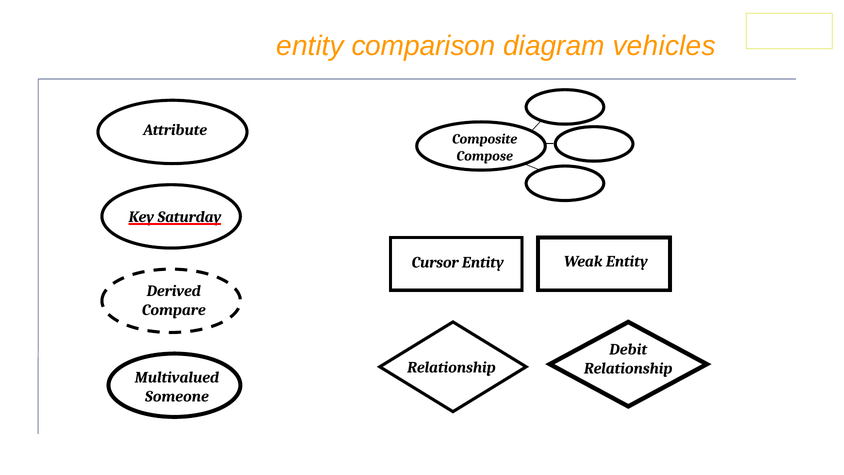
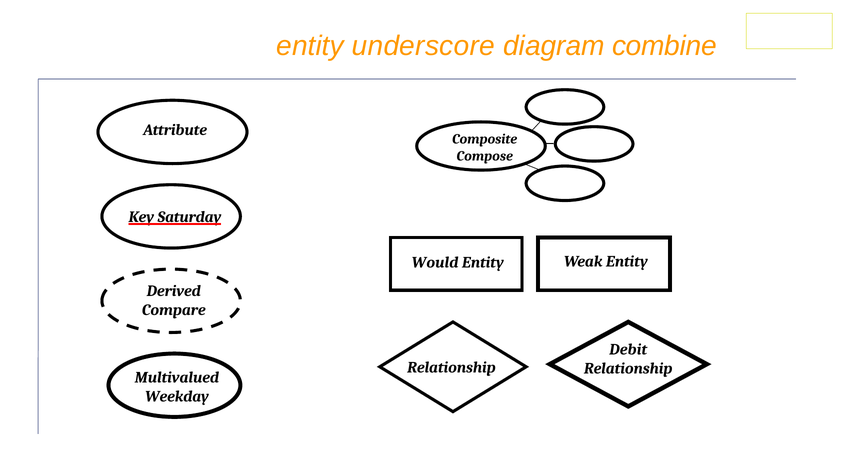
comparison: comparison -> underscore
vehicles: vehicles -> combine
Cursor: Cursor -> Would
Someone: Someone -> Weekday
